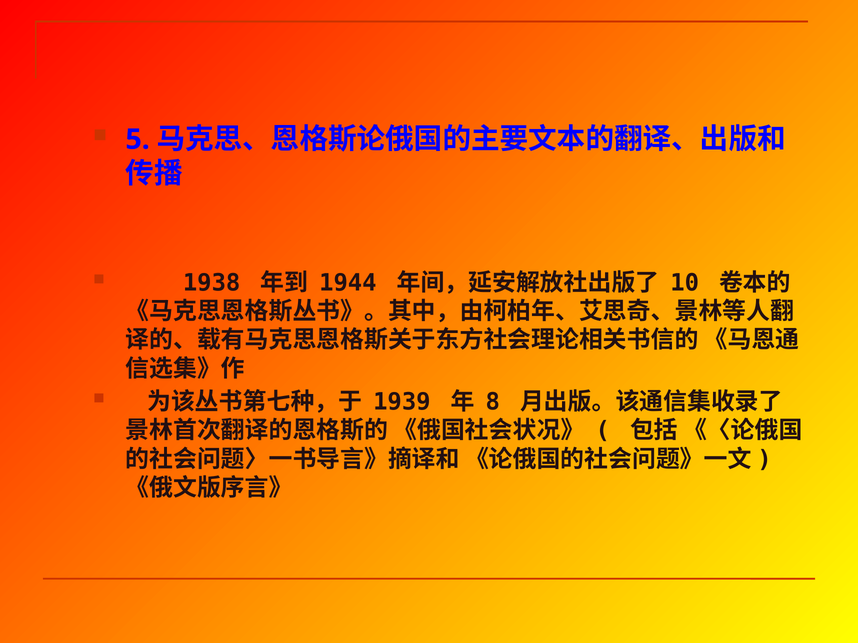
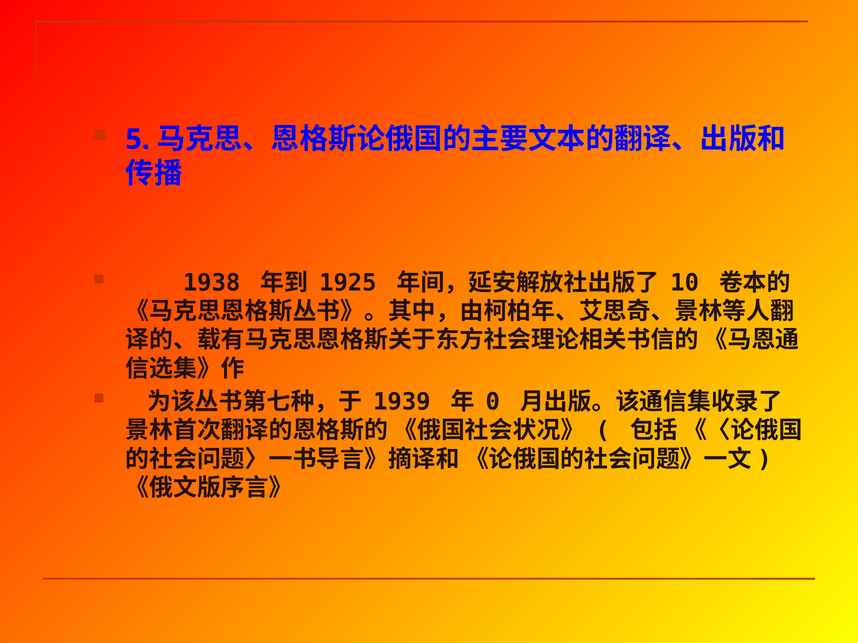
1944: 1944 -> 1925
8: 8 -> 0
